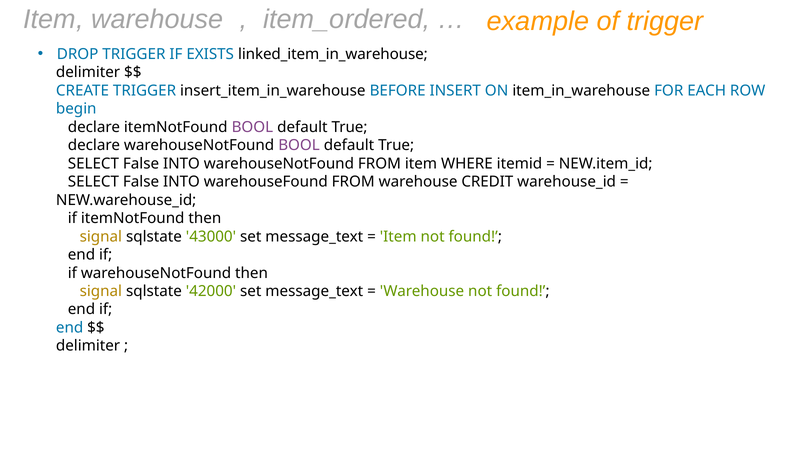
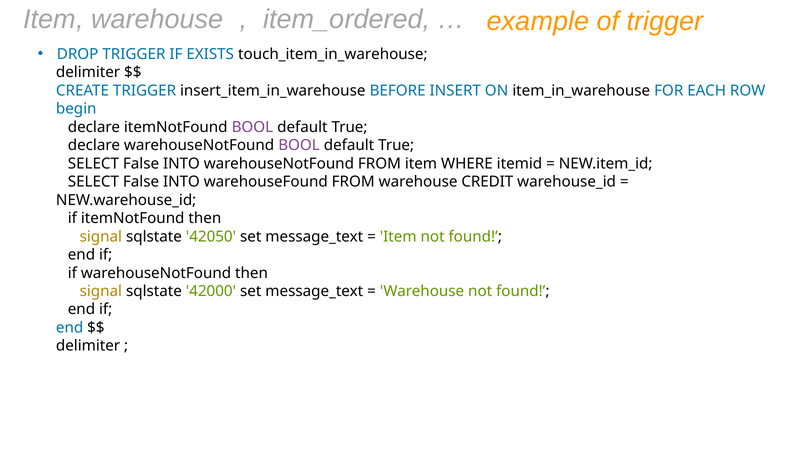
linked_item_in_warehouse: linked_item_in_warehouse -> touch_item_in_warehouse
43000: 43000 -> 42050
